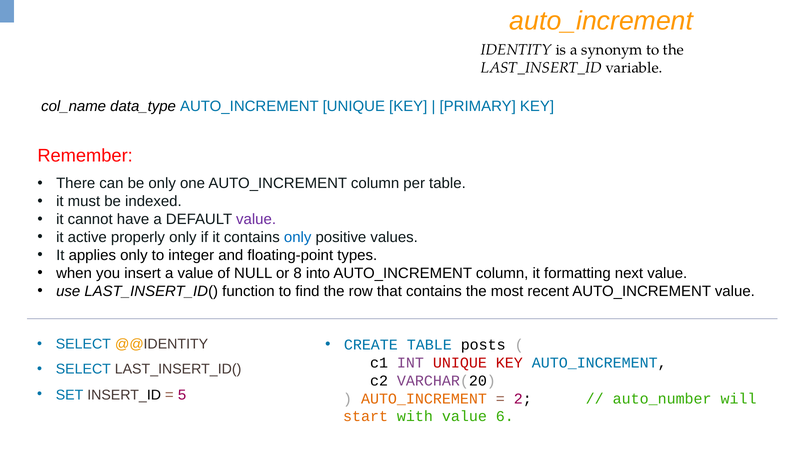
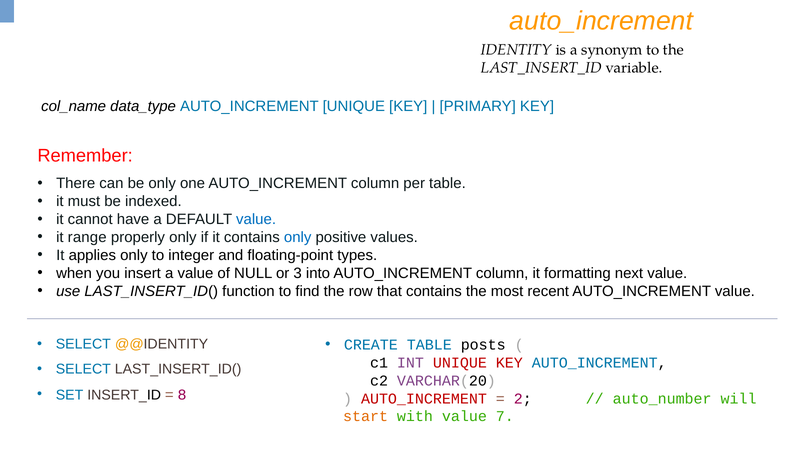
value at (256, 220) colour: purple -> blue
active: active -> range
8: 8 -> 3
5: 5 -> 8
AUTO_INCREMENT at (424, 399) colour: orange -> red
6: 6 -> 7
